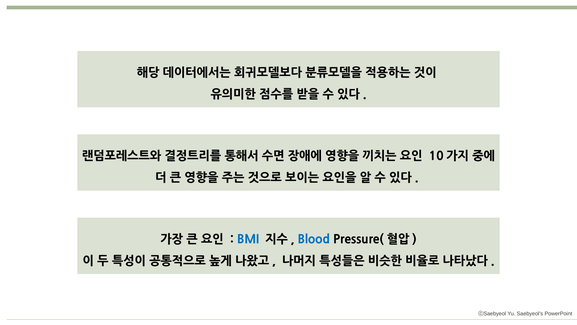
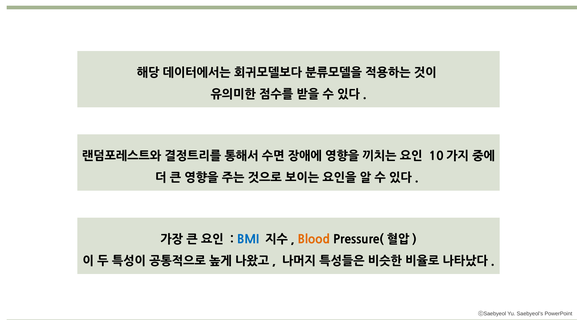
Blood colour: blue -> orange
